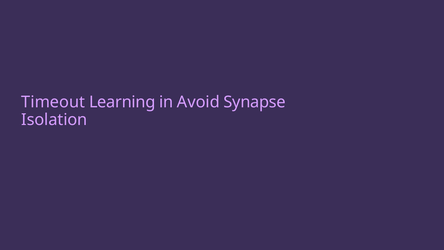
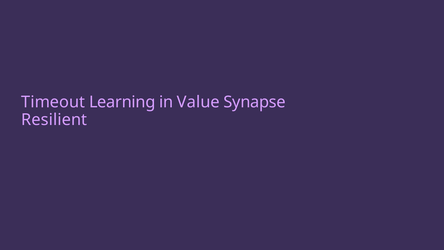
Avoid: Avoid -> Value
Isolation: Isolation -> Resilient
